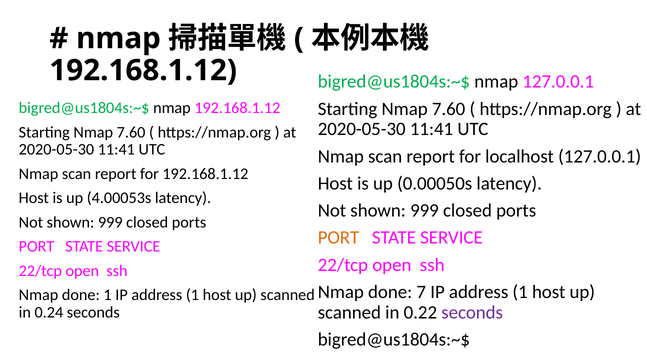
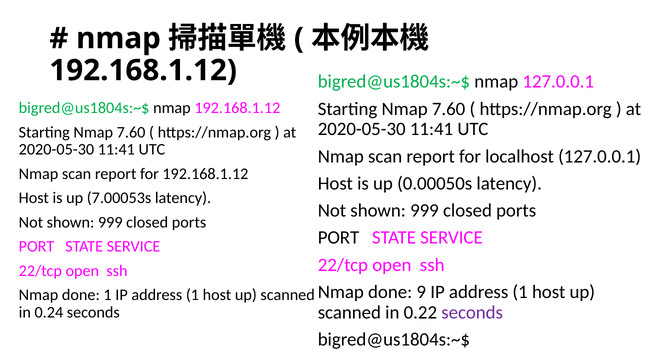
4.00053s: 4.00053s -> 7.00053s
PORT at (338, 238) colour: orange -> black
7: 7 -> 9
